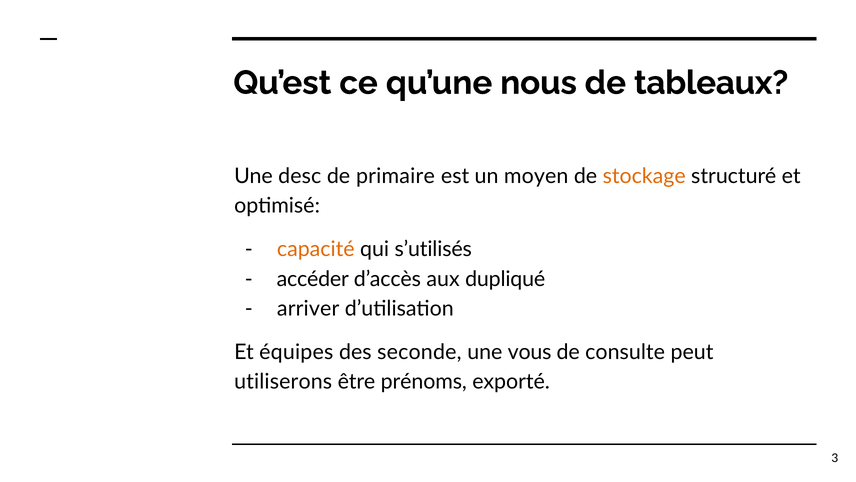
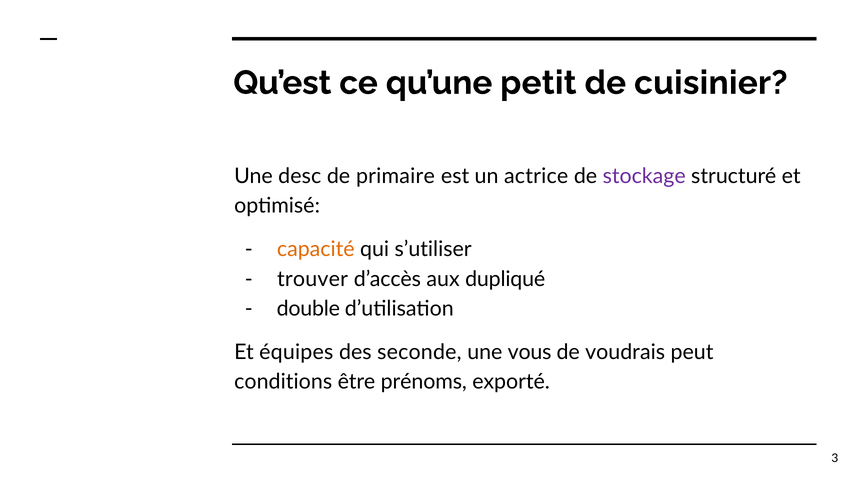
nous: nous -> petit
tableaux: tableaux -> cuisinier
moyen: moyen -> actrice
stockage colour: orange -> purple
s’utilisés: s’utilisés -> s’utiliser
accéder: accéder -> trouver
arriver: arriver -> double
consulte: consulte -> voudrais
utiliserons: utiliserons -> conditions
